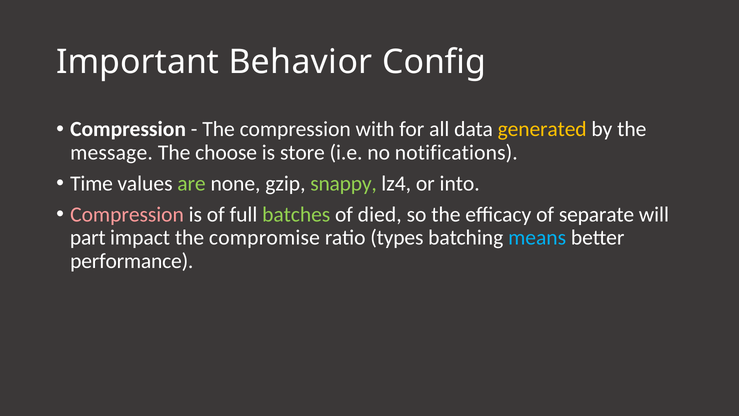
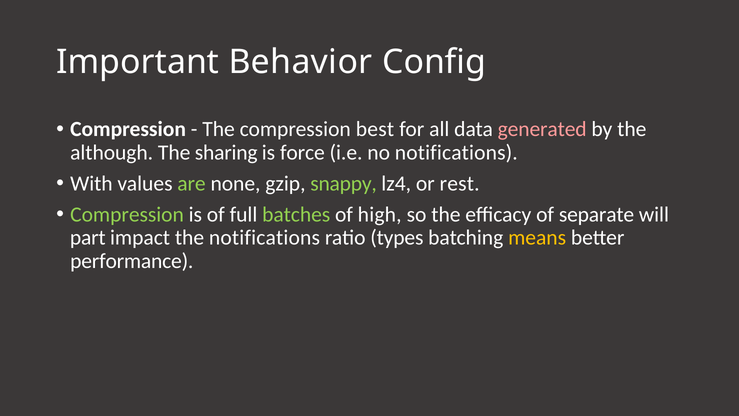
with: with -> best
generated colour: yellow -> pink
message: message -> although
choose: choose -> sharing
store: store -> force
Time: Time -> With
into: into -> rest
Compression at (127, 214) colour: pink -> light green
died: died -> high
the compromise: compromise -> notifications
means colour: light blue -> yellow
